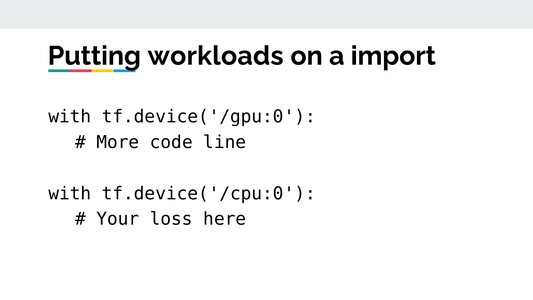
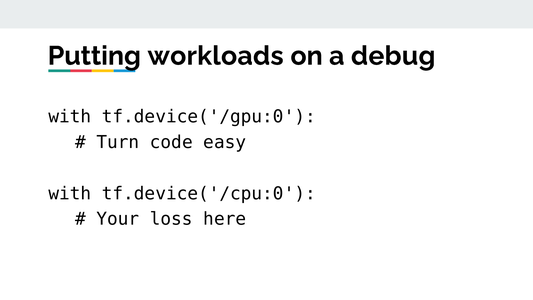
import: import -> debug
More: More -> Turn
line: line -> easy
